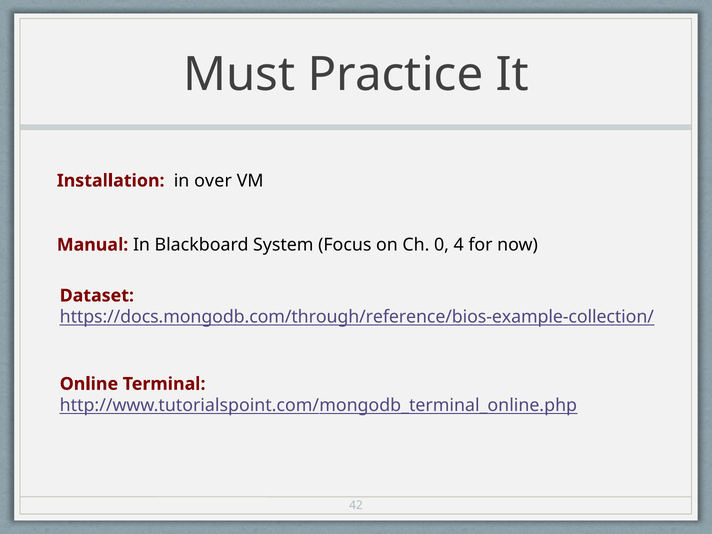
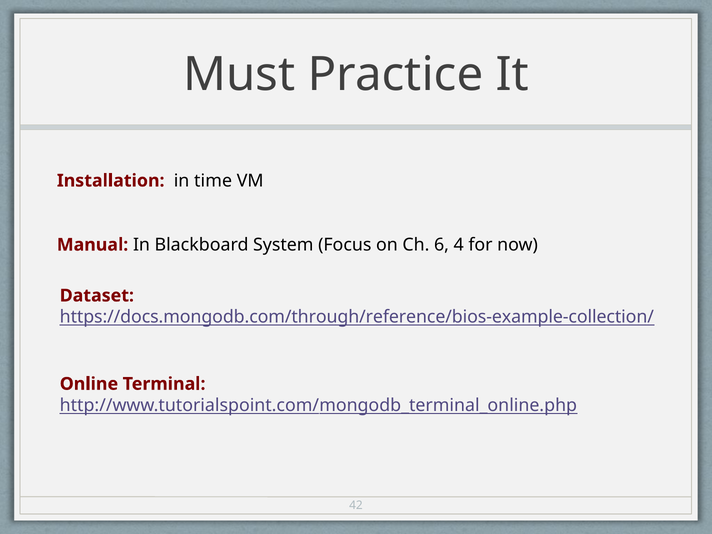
over: over -> time
0: 0 -> 6
